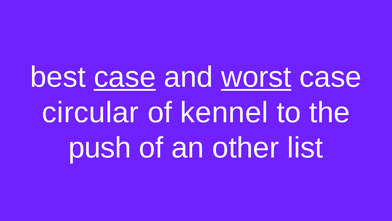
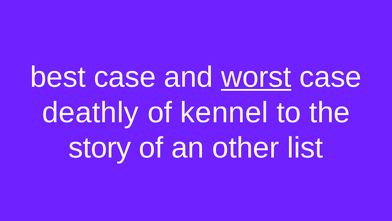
case at (125, 77) underline: present -> none
circular: circular -> deathly
push: push -> story
